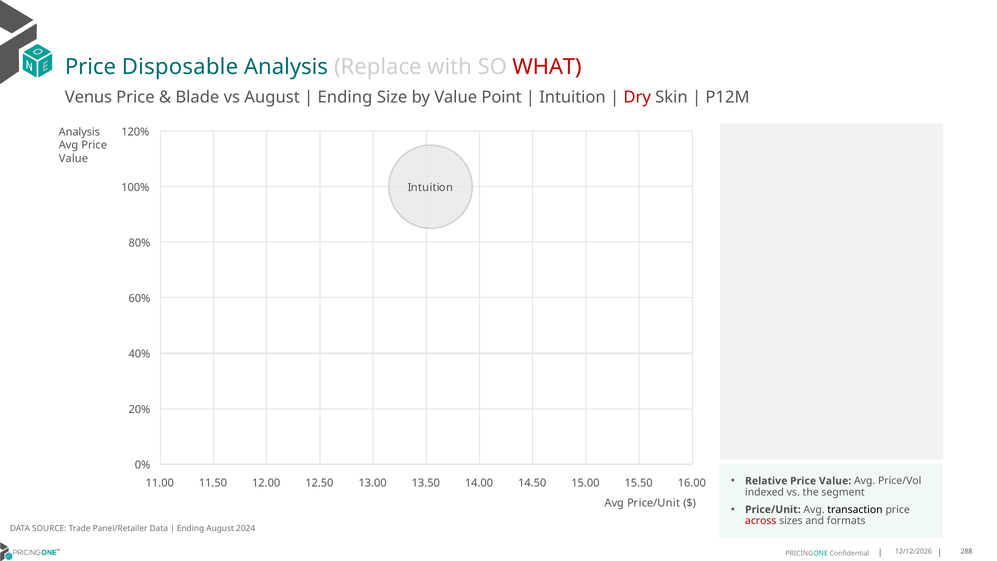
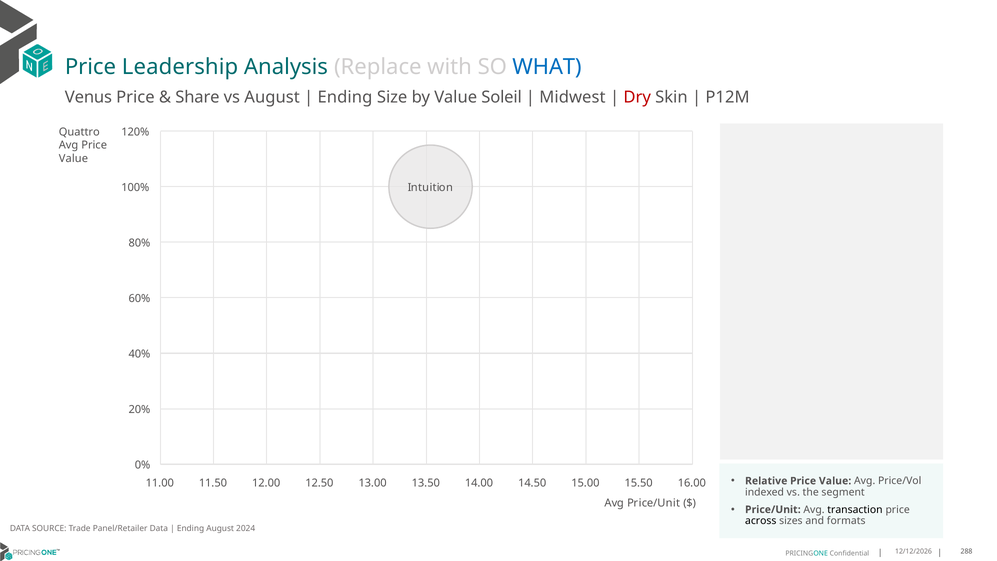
Disposable: Disposable -> Leadership
WHAT colour: red -> blue
Blade: Blade -> Share
Point: Point -> Soleil
Intuition at (572, 97): Intuition -> Midwest
Analysis at (79, 132): Analysis -> Quattro
across colour: red -> black
